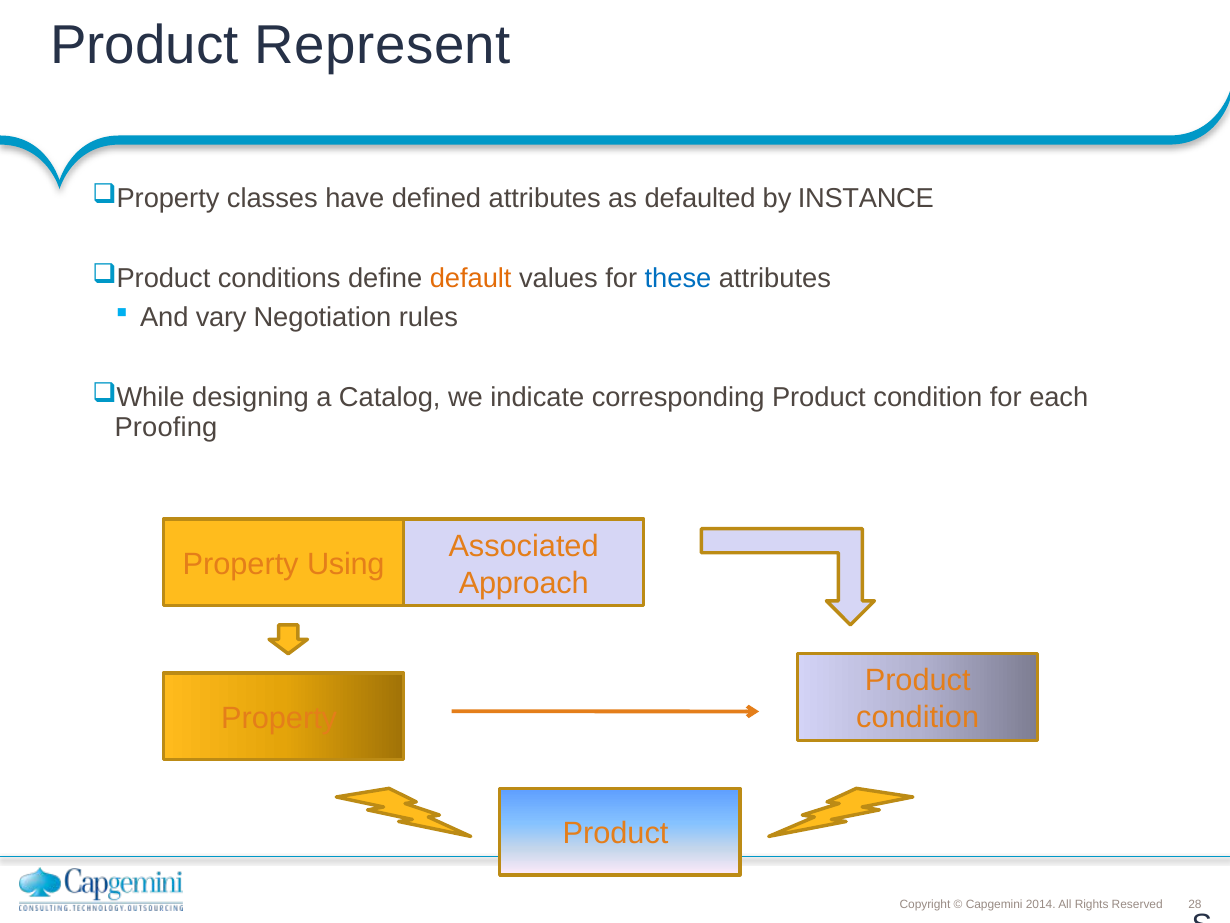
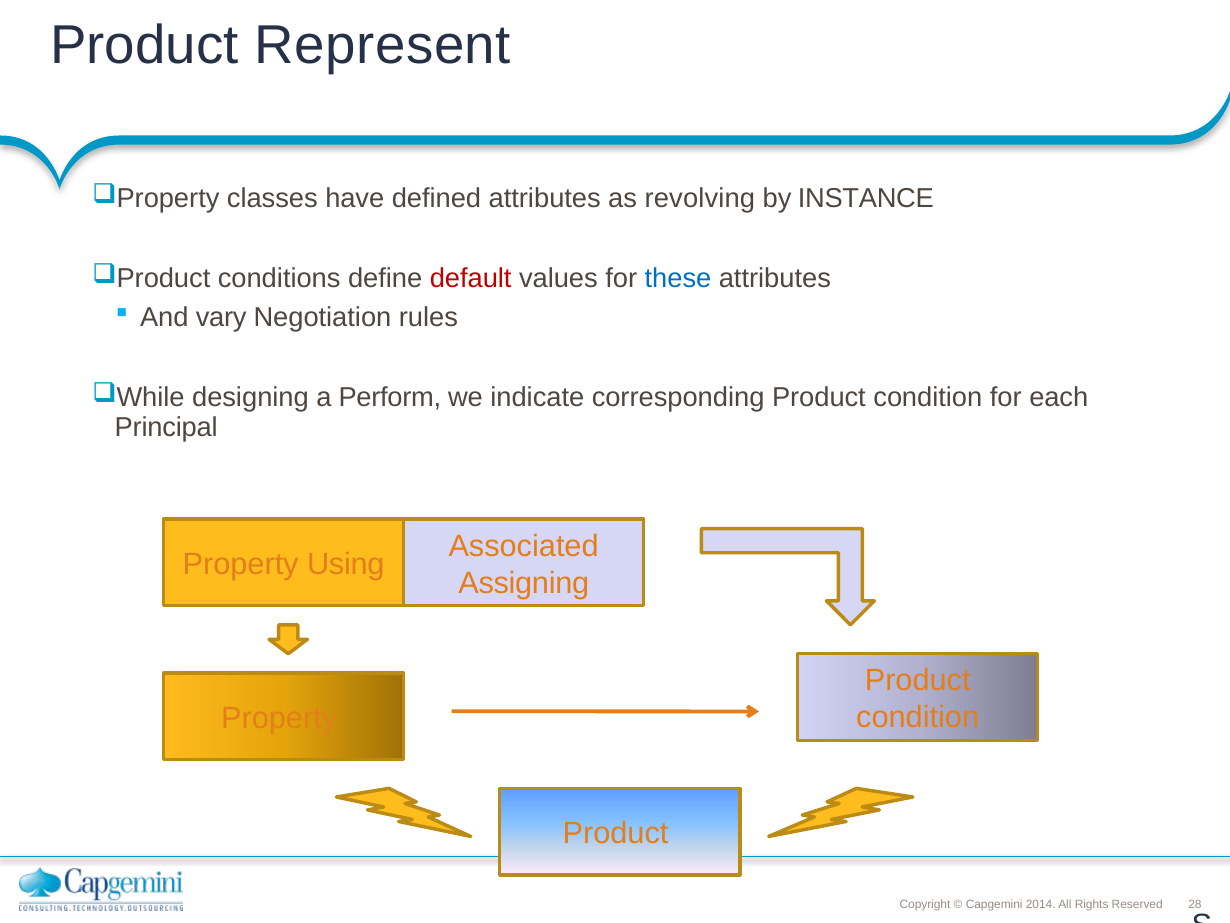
defaulted: defaulted -> revolving
default colour: orange -> red
Catalog: Catalog -> Perform
Proofing: Proofing -> Principal
Approach: Approach -> Assigning
